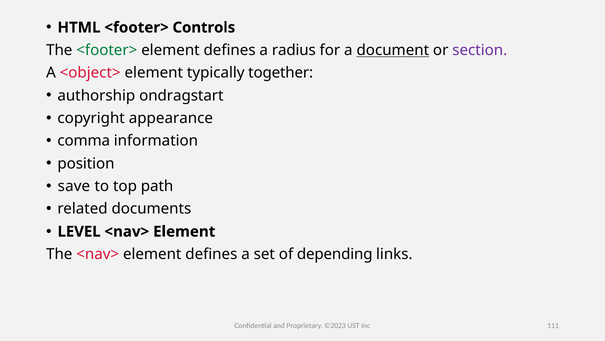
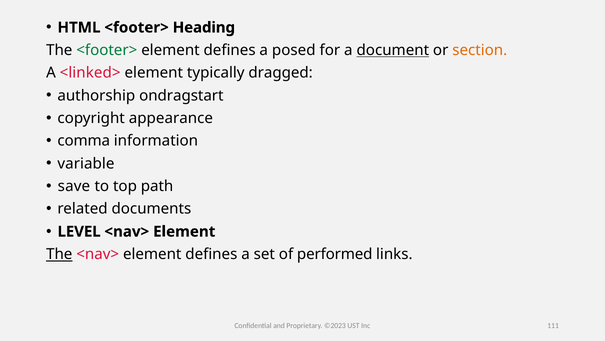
Controls: Controls -> Heading
radius: radius -> posed
section colour: purple -> orange
<object>: <object> -> <linked>
together: together -> dragged
position: position -> variable
The at (59, 254) underline: none -> present
depending: depending -> performed
